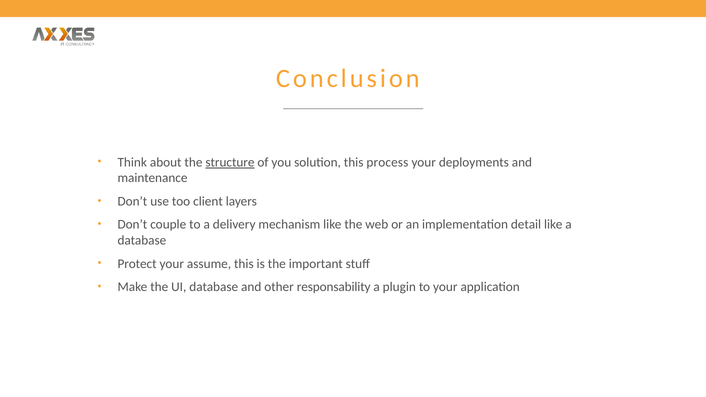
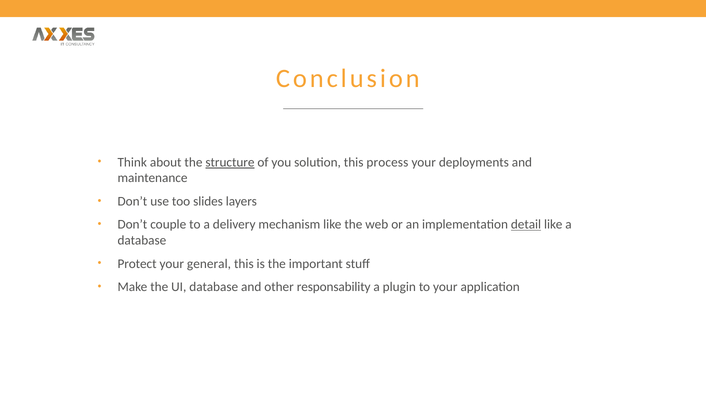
client: client -> slides
detail underline: none -> present
assume: assume -> general
